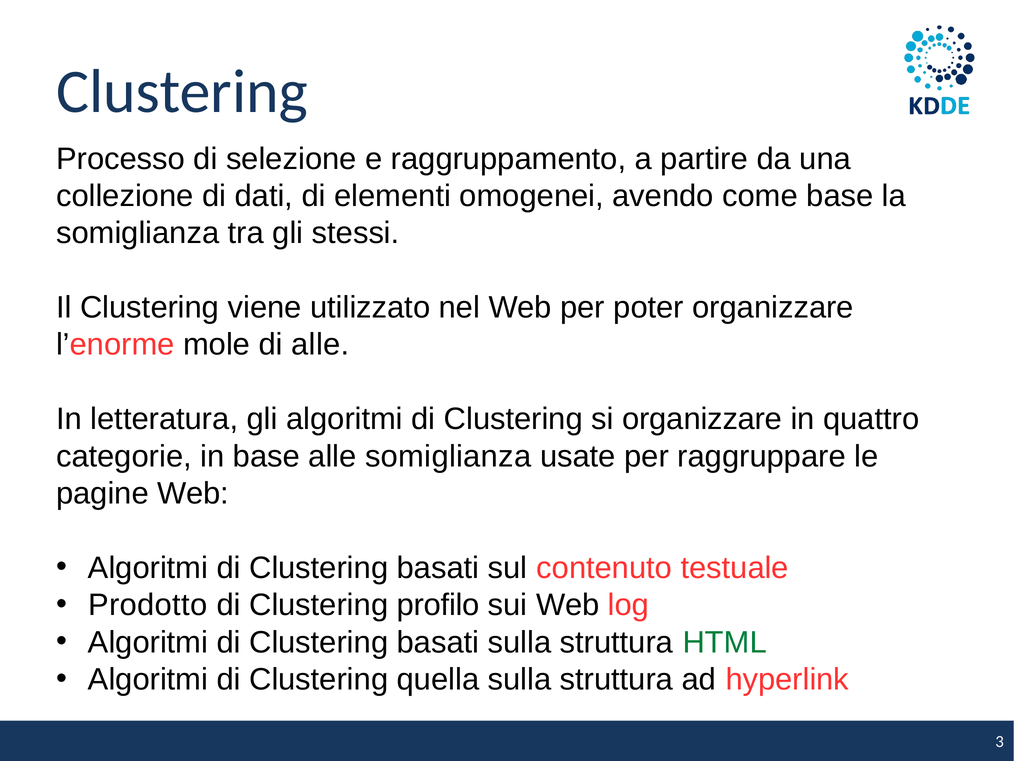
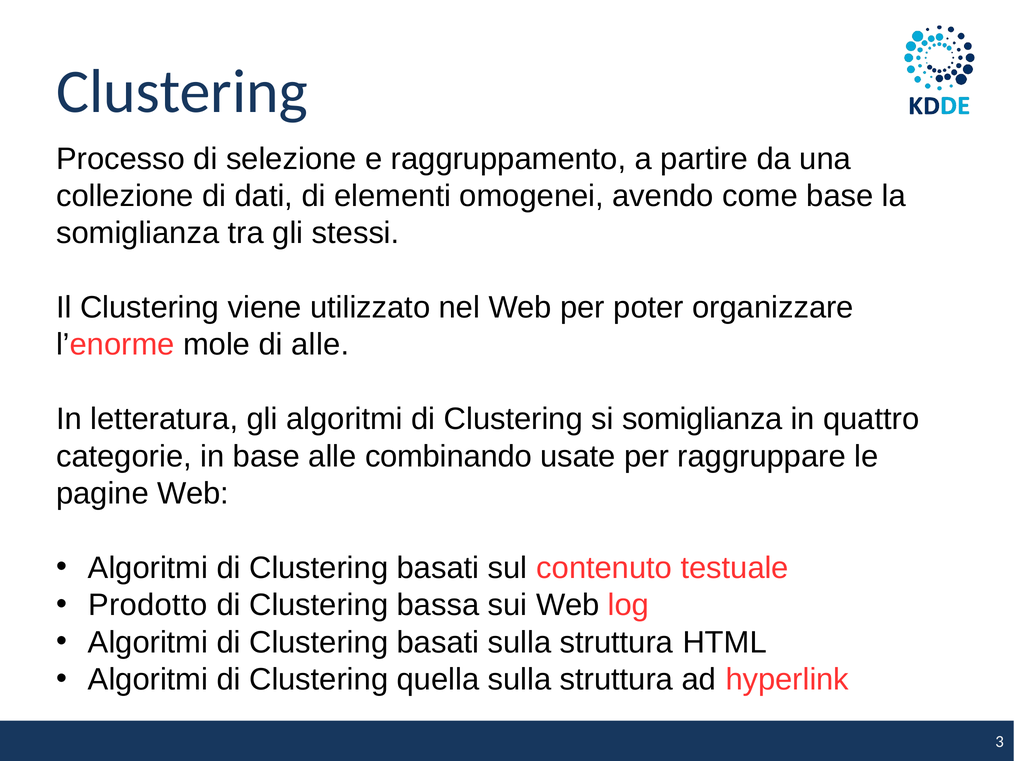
si organizzare: organizzare -> somiglianza
alle somiglianza: somiglianza -> combinando
profilo: profilo -> bassa
HTML colour: green -> black
